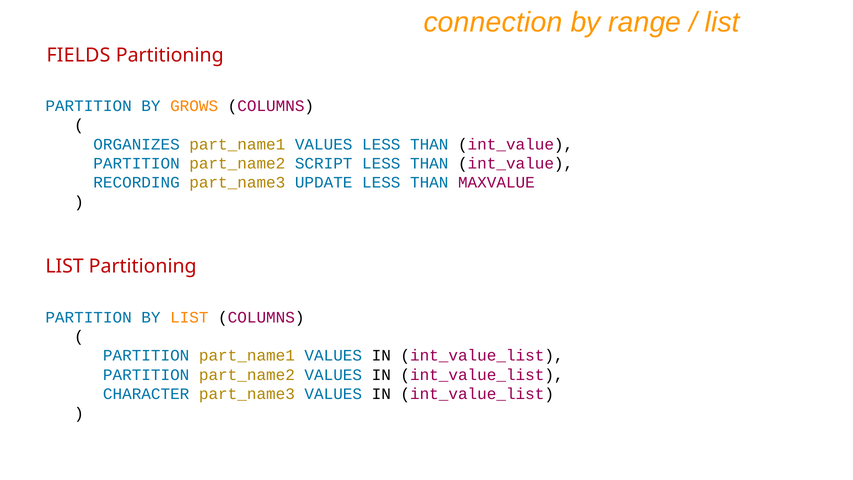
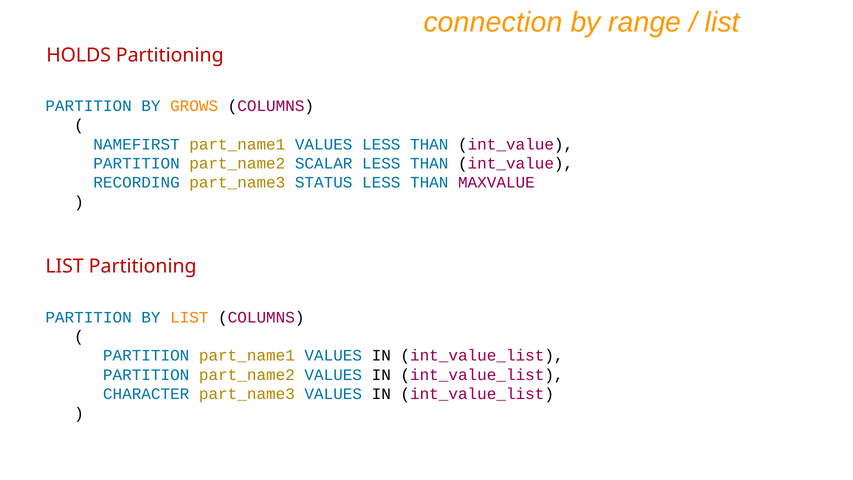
FIELDS: FIELDS -> HOLDS
ORGANIZES: ORGANIZES -> NAMEFIRST
SCRIPT: SCRIPT -> SCALAR
UPDATE: UPDATE -> STATUS
